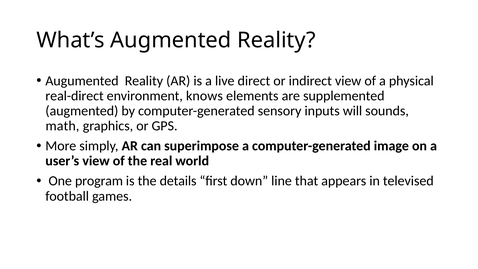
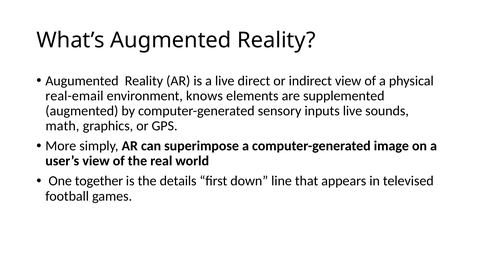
real-direct: real-direct -> real-email
inputs will: will -> live
program: program -> together
